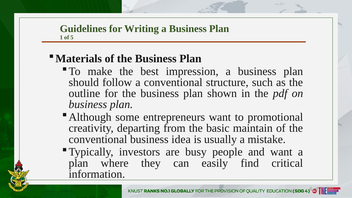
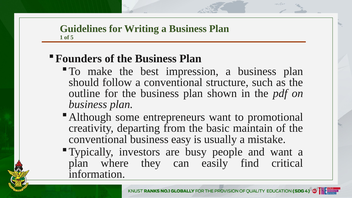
Materials: Materials -> Founders
idea: idea -> easy
